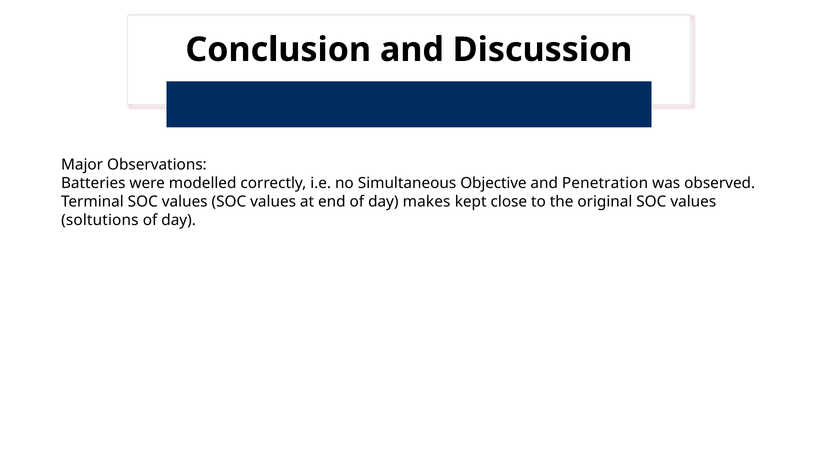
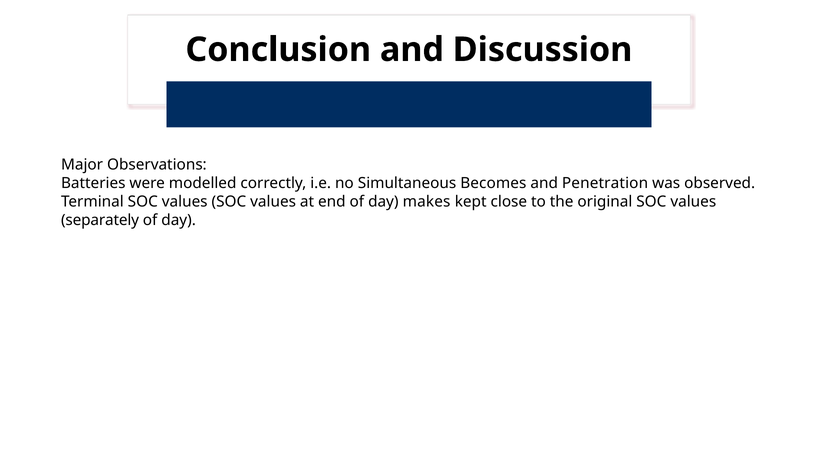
Objective: Objective -> Becomes
soltutions: soltutions -> separately
